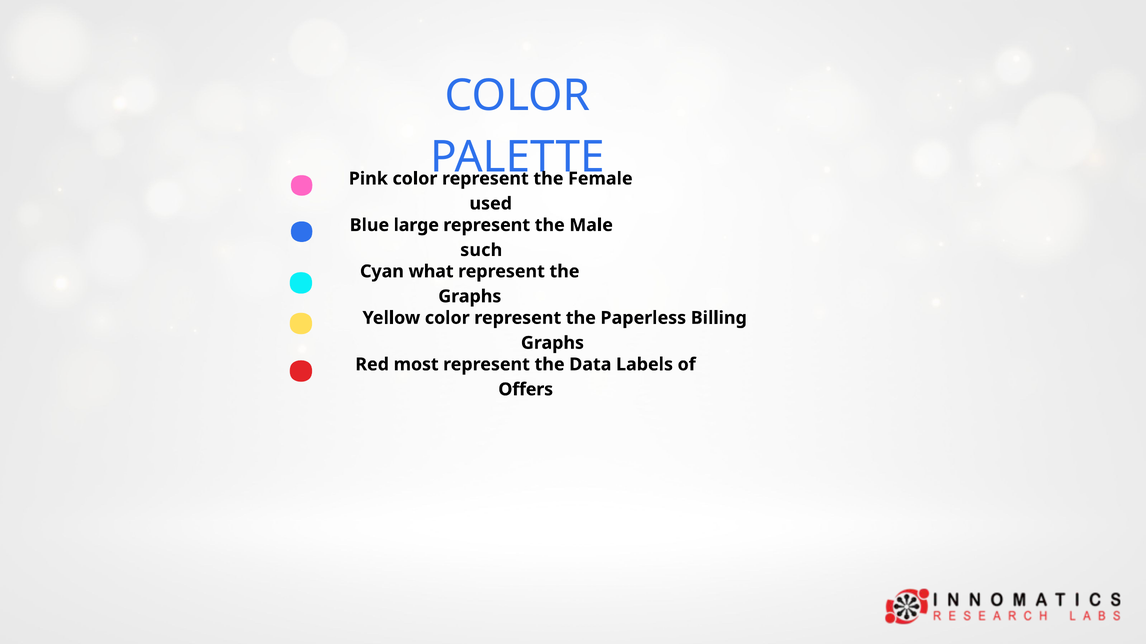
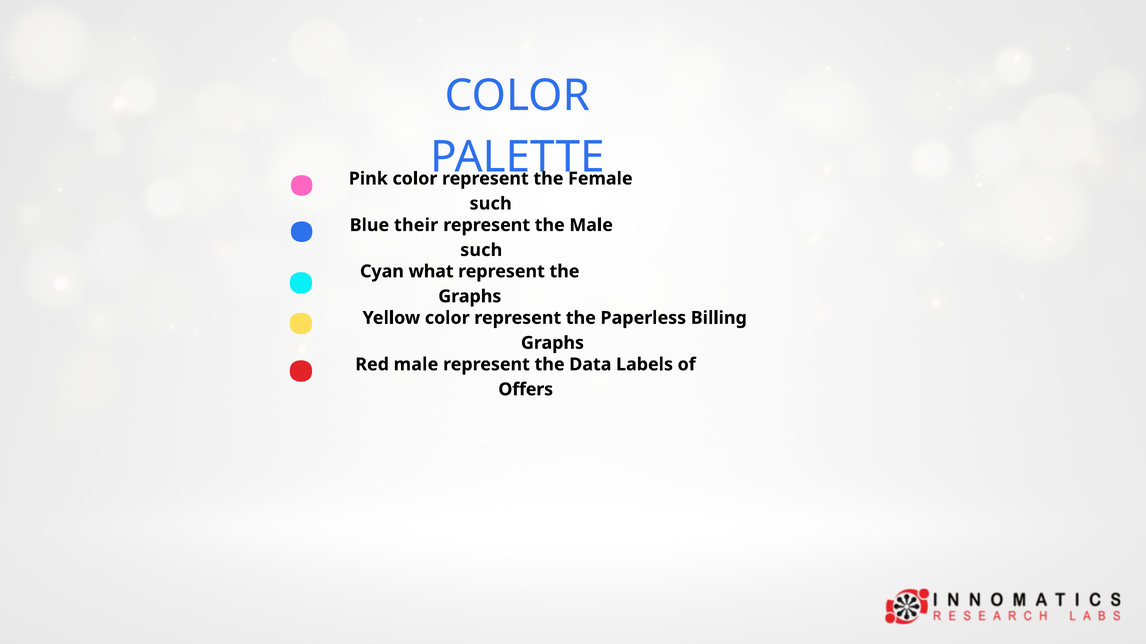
used at (491, 204): used -> such
large: large -> their
Red most: most -> male
